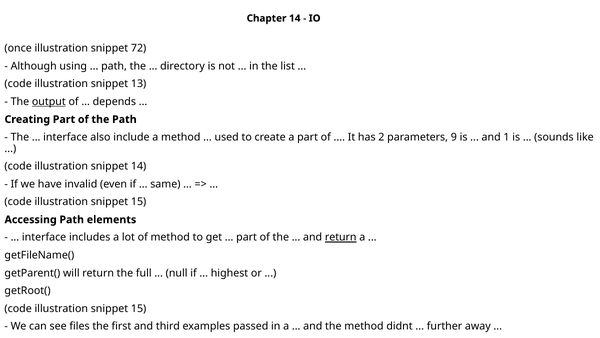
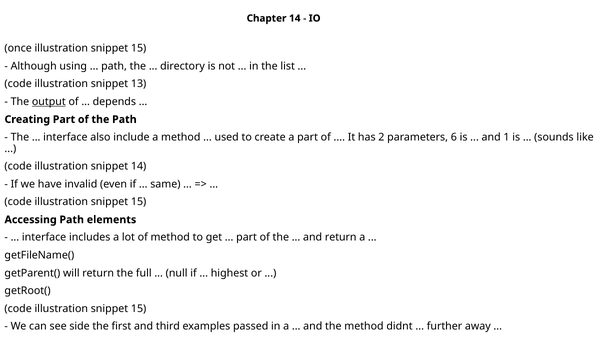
72 at (139, 48): 72 -> 15
9: 9 -> 6
return at (341, 237) underline: present -> none
files: files -> side
